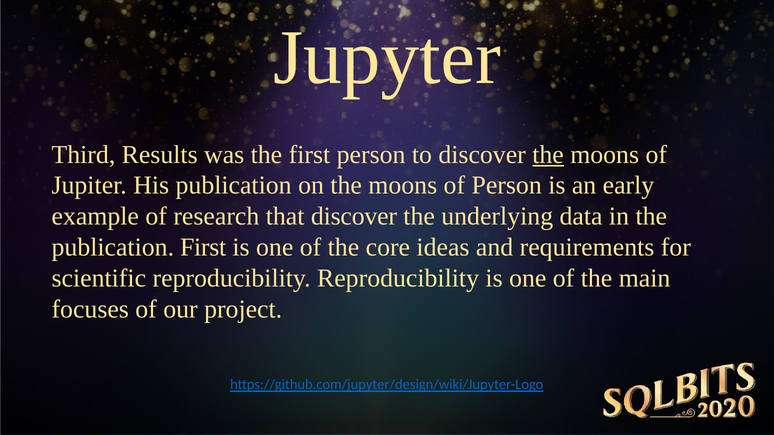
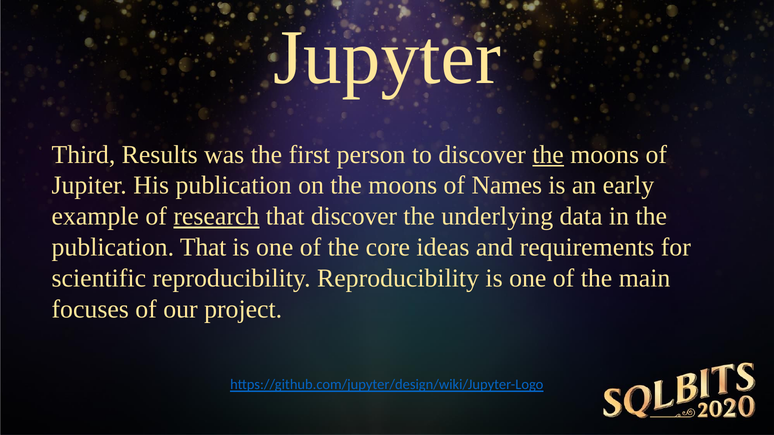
of Person: Person -> Names
research underline: none -> present
publication First: First -> That
